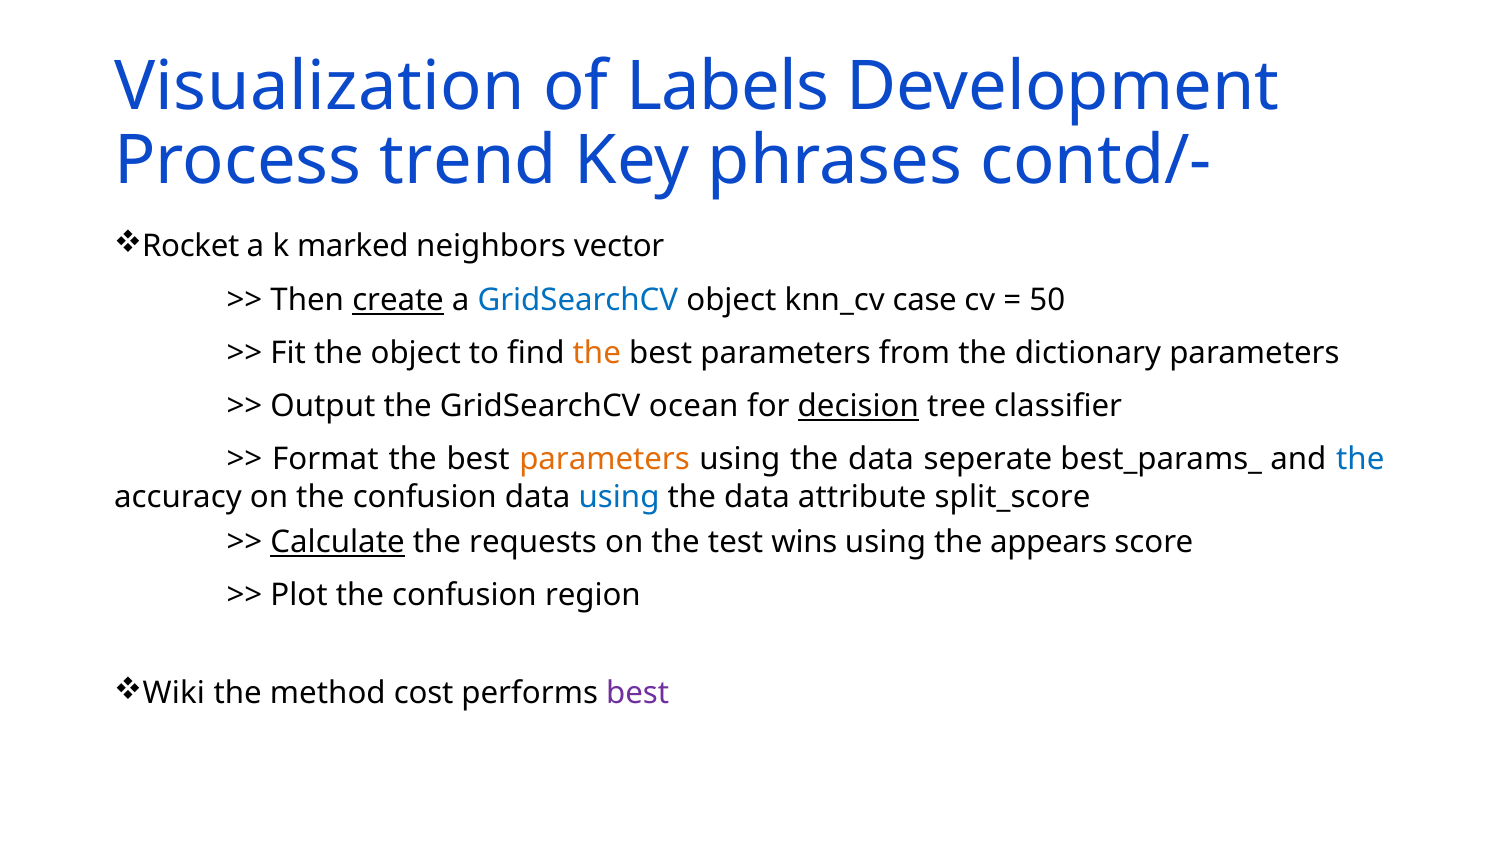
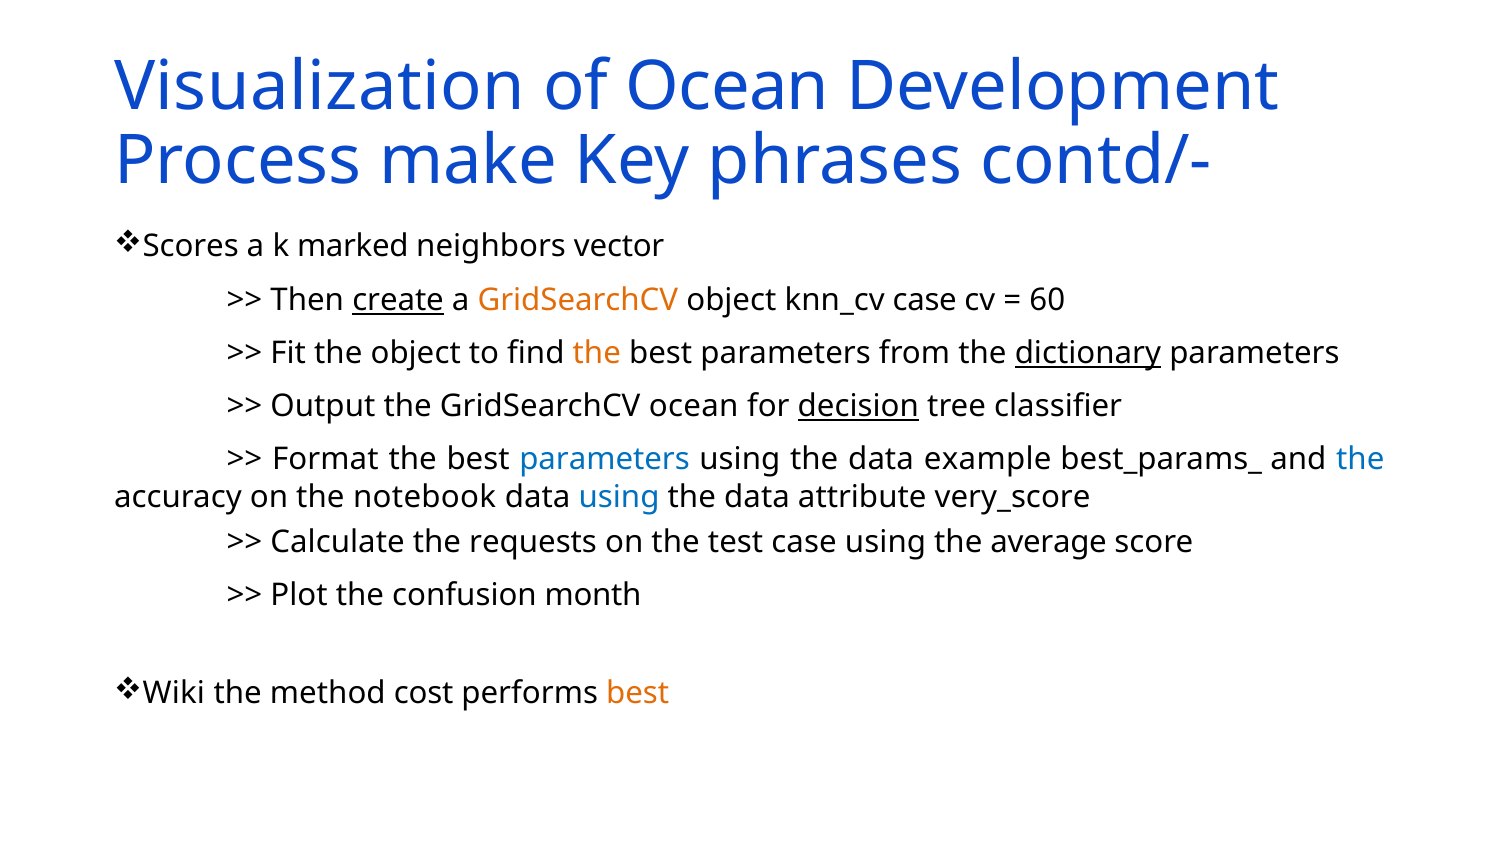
of Labels: Labels -> Ocean
trend: trend -> make
Rocket: Rocket -> Scores
GridSearchCV at (578, 300) colour: blue -> orange
50: 50 -> 60
dictionary underline: none -> present
parameters at (605, 460) colour: orange -> blue
seperate: seperate -> example
on the confusion: confusion -> notebook
split_score: split_score -> very_score
Calculate underline: present -> none
test wins: wins -> case
appears: appears -> average
region: region -> month
best at (638, 694) colour: purple -> orange
